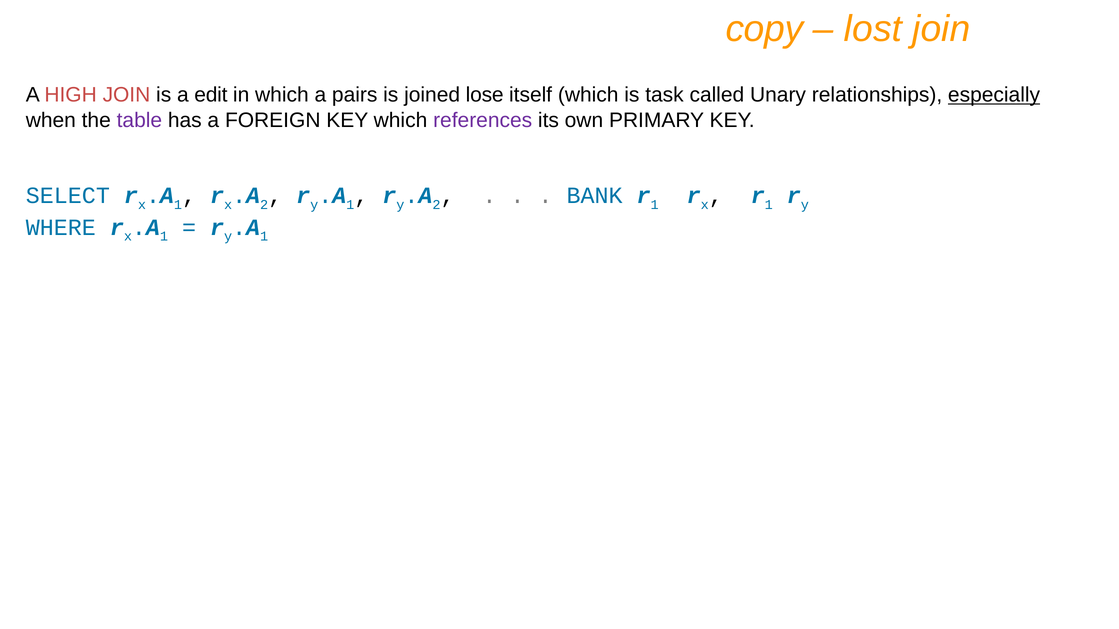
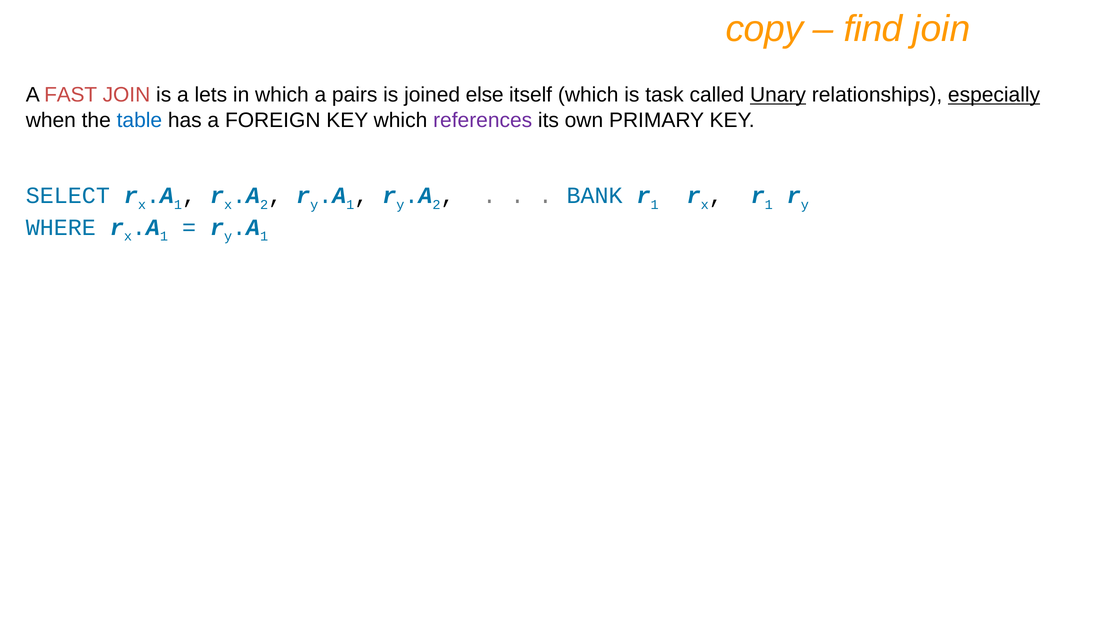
lost: lost -> find
HIGH: HIGH -> FAST
edit: edit -> lets
lose: lose -> else
Unary underline: none -> present
table colour: purple -> blue
